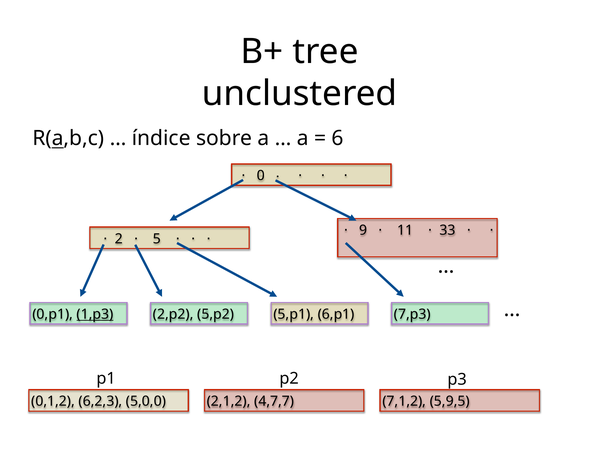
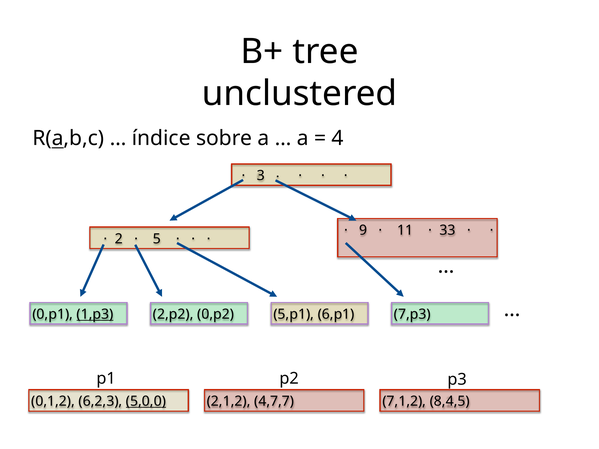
6: 6 -> 4
0: 0 -> 3
5,p2: 5,p2 -> 0,p2
5,0,0 underline: none -> present
5,9,5: 5,9,5 -> 8,4,5
